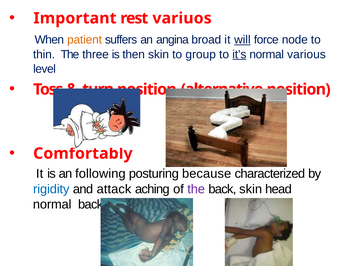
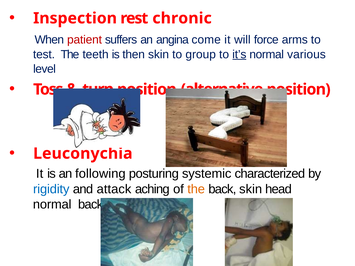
Important: Important -> Inspection
variuos: variuos -> chronic
patient colour: orange -> red
broad: broad -> come
will underline: present -> none
node: node -> arms
thin: thin -> test
three: three -> teeth
Comfortably: Comfortably -> Leuconychia
because: because -> systemic
the at (196, 189) colour: purple -> orange
